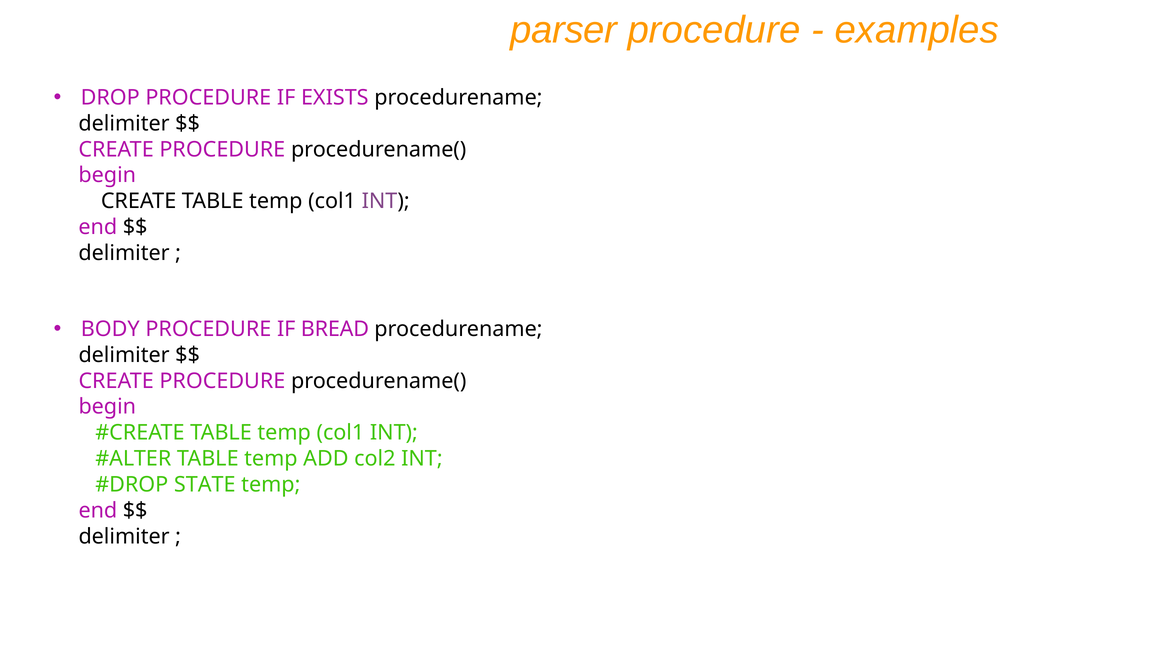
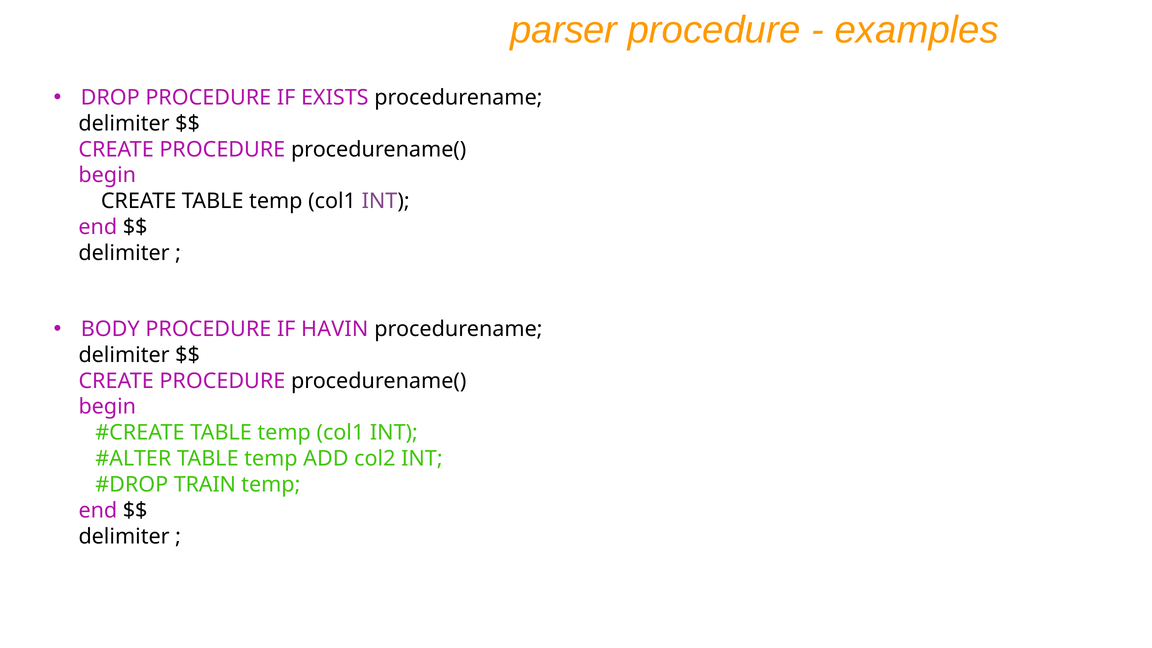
BREAD: BREAD -> HAVIN
STATE: STATE -> TRAIN
